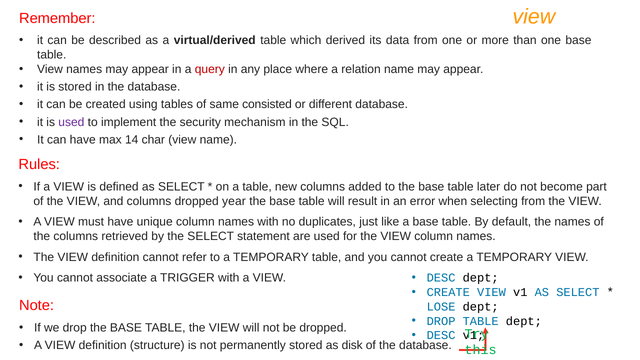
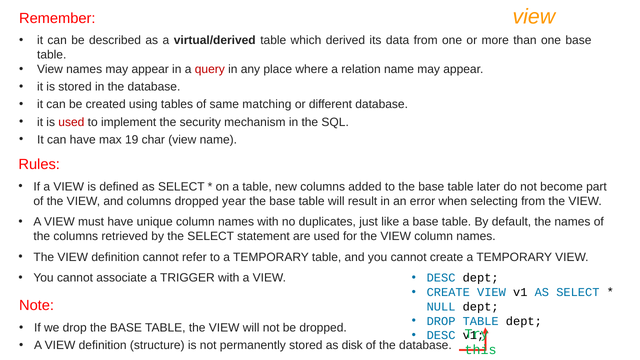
consisted: consisted -> matching
used at (71, 122) colour: purple -> red
14: 14 -> 19
LOSE: LOSE -> NULL
